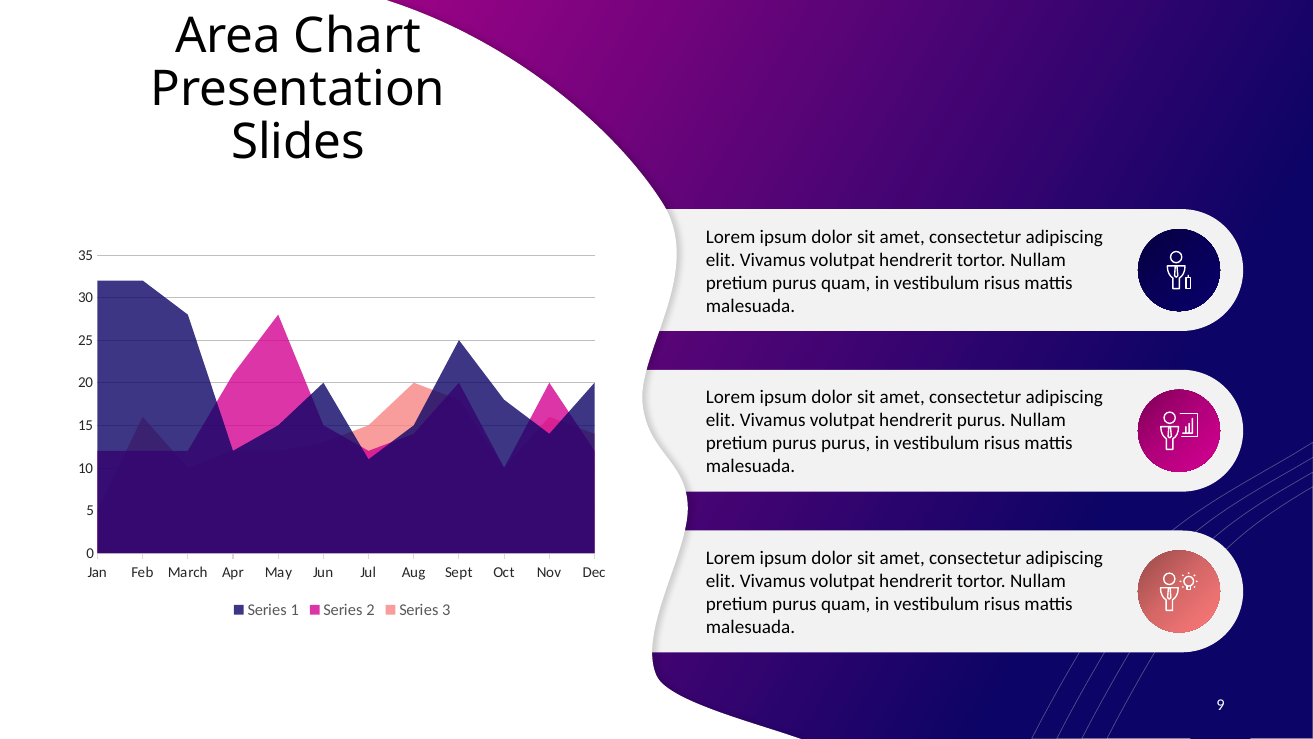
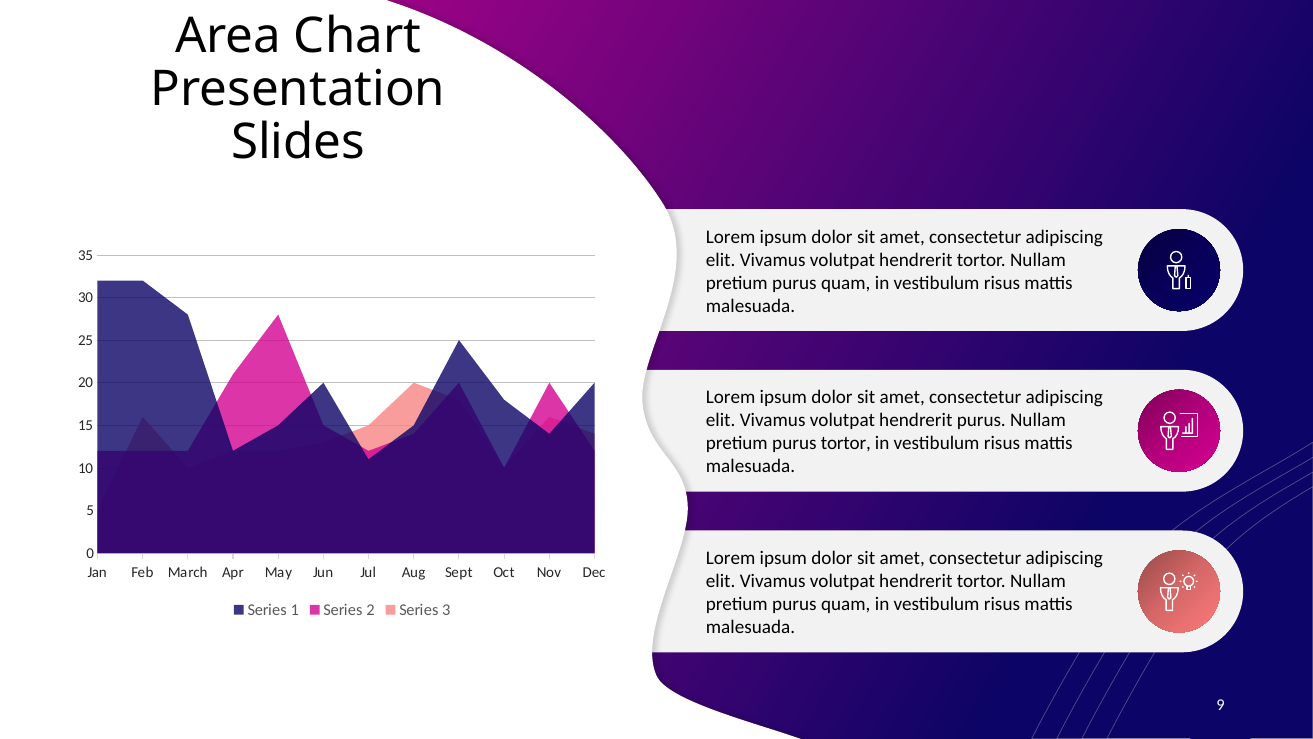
purus at (846, 443): purus -> tortor
